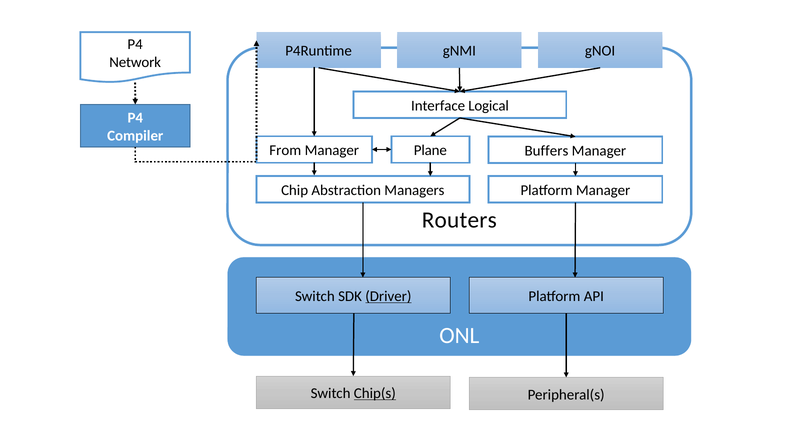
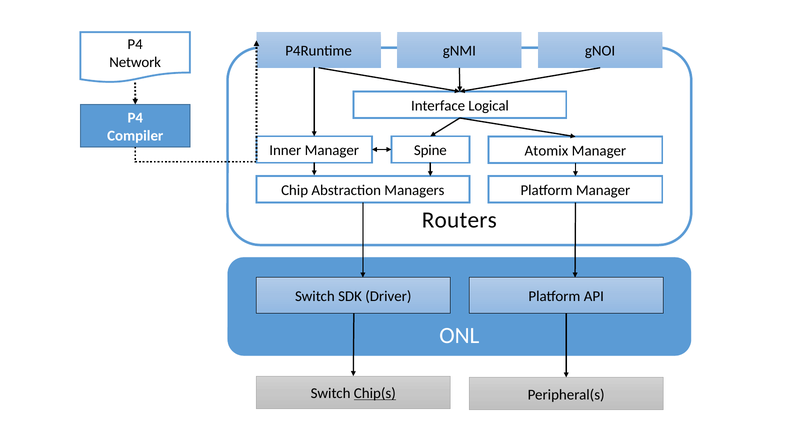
From: From -> Inner
Plane: Plane -> Spine
Buffers: Buffers -> Atomix
Driver underline: present -> none
